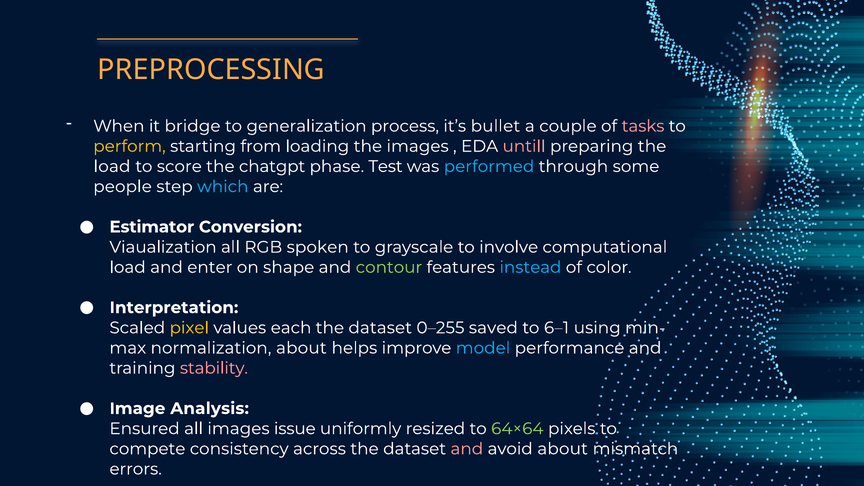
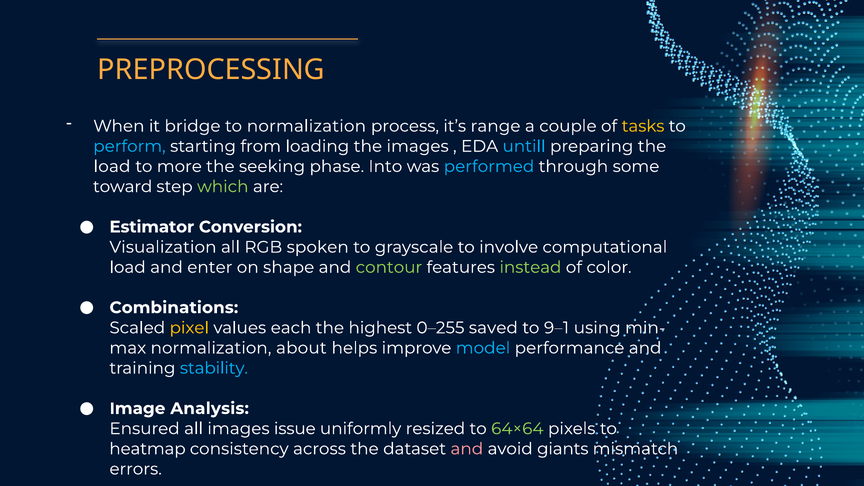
to generalization: generalization -> normalization
bullet: bullet -> range
tasks colour: pink -> yellow
perform colour: yellow -> light blue
untill colour: pink -> light blue
score: score -> more
chatgpt: chatgpt -> seeking
Test: Test -> Into
people: people -> toward
which colour: light blue -> light green
Viaualization: Viaualization -> Visualization
instead colour: light blue -> light green
Interpretation: Interpretation -> Combinations
dataset at (380, 328): dataset -> highest
6–1: 6–1 -> 9–1
stability colour: pink -> light blue
compete: compete -> heatmap
avoid about: about -> giants
